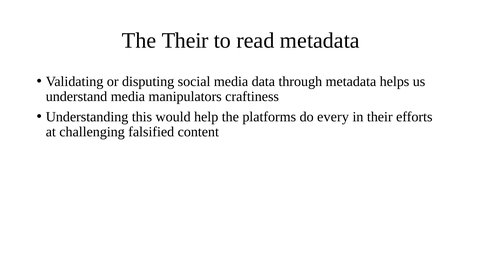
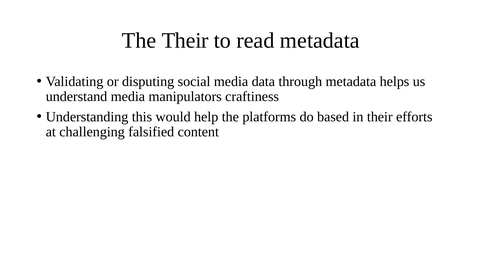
every: every -> based
